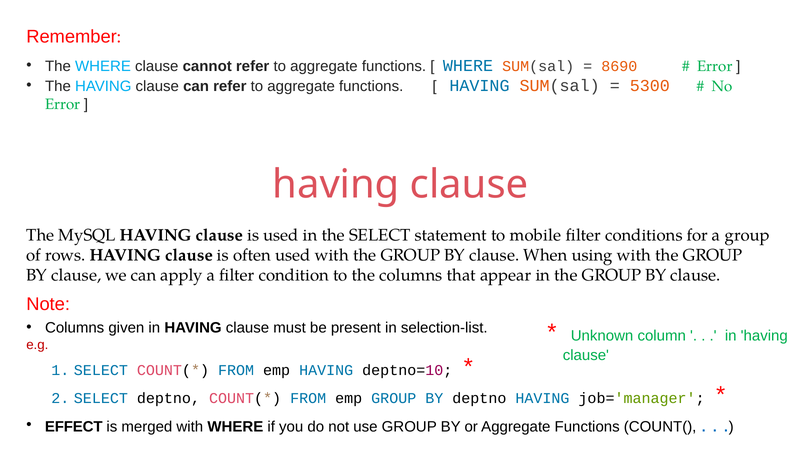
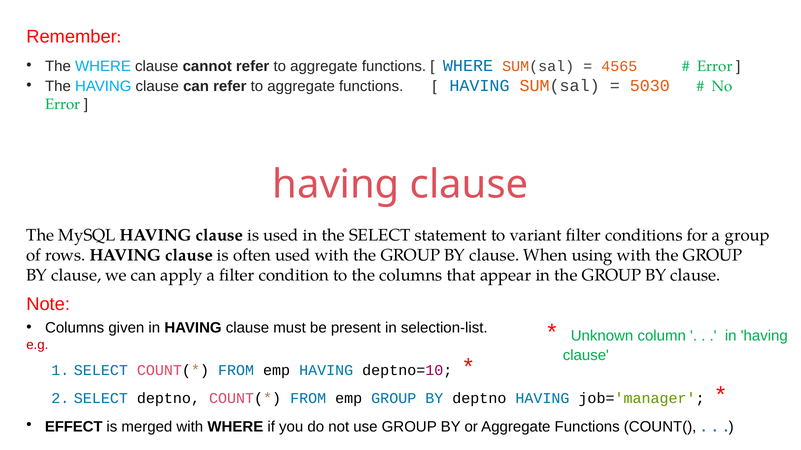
8690: 8690 -> 4565
5300: 5300 -> 5030
mobile: mobile -> variant
